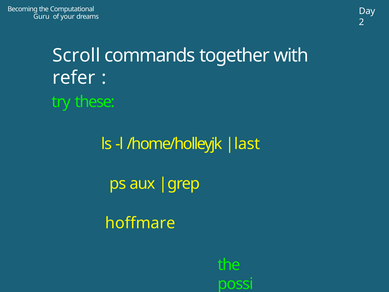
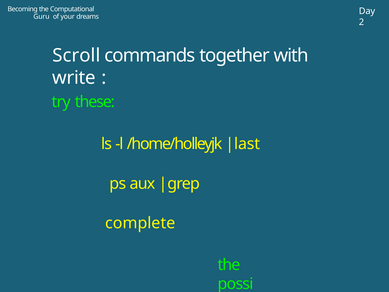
refer: refer -> write
hoffmare: hoffmare -> complete
